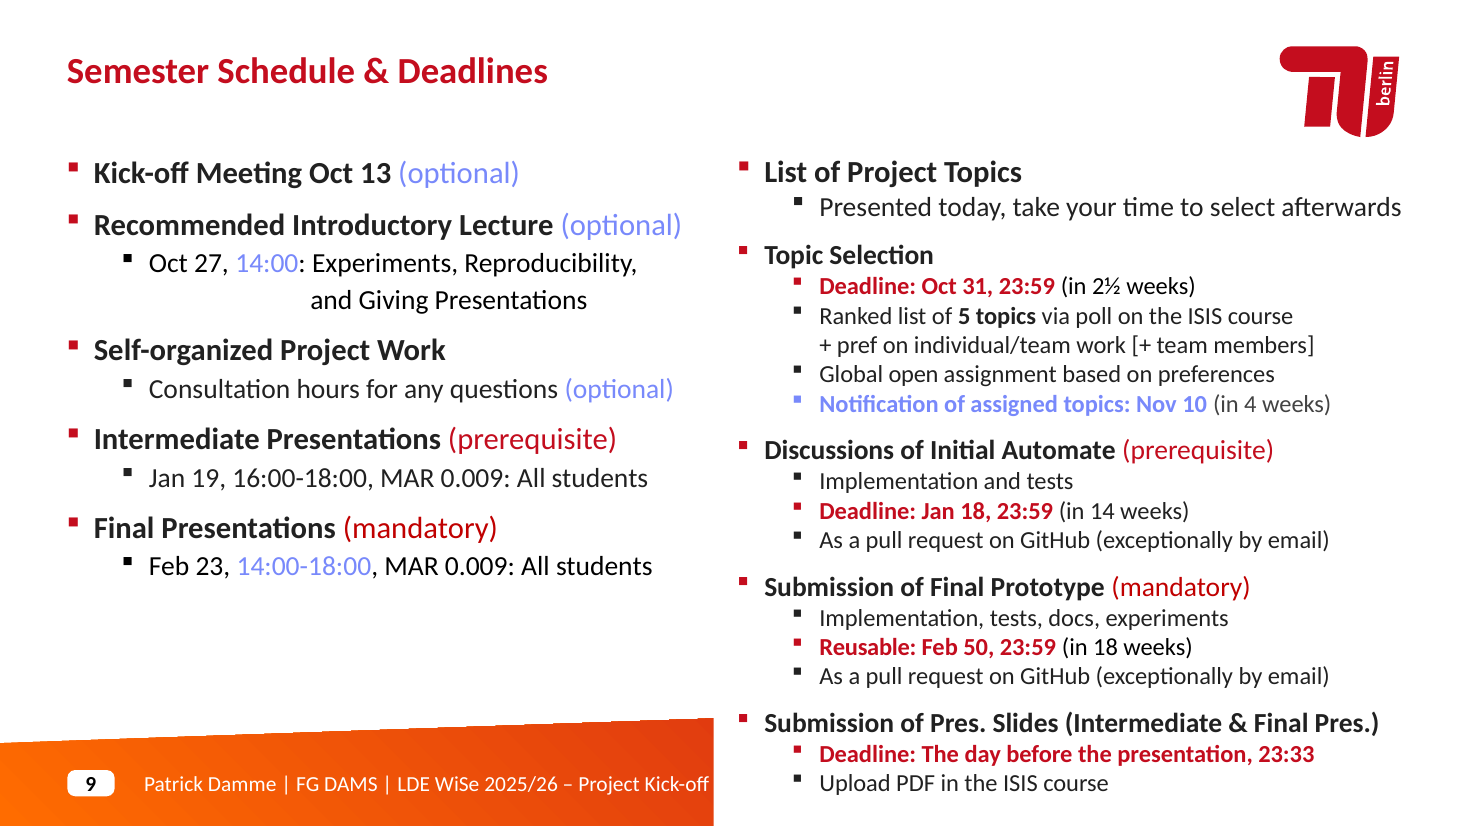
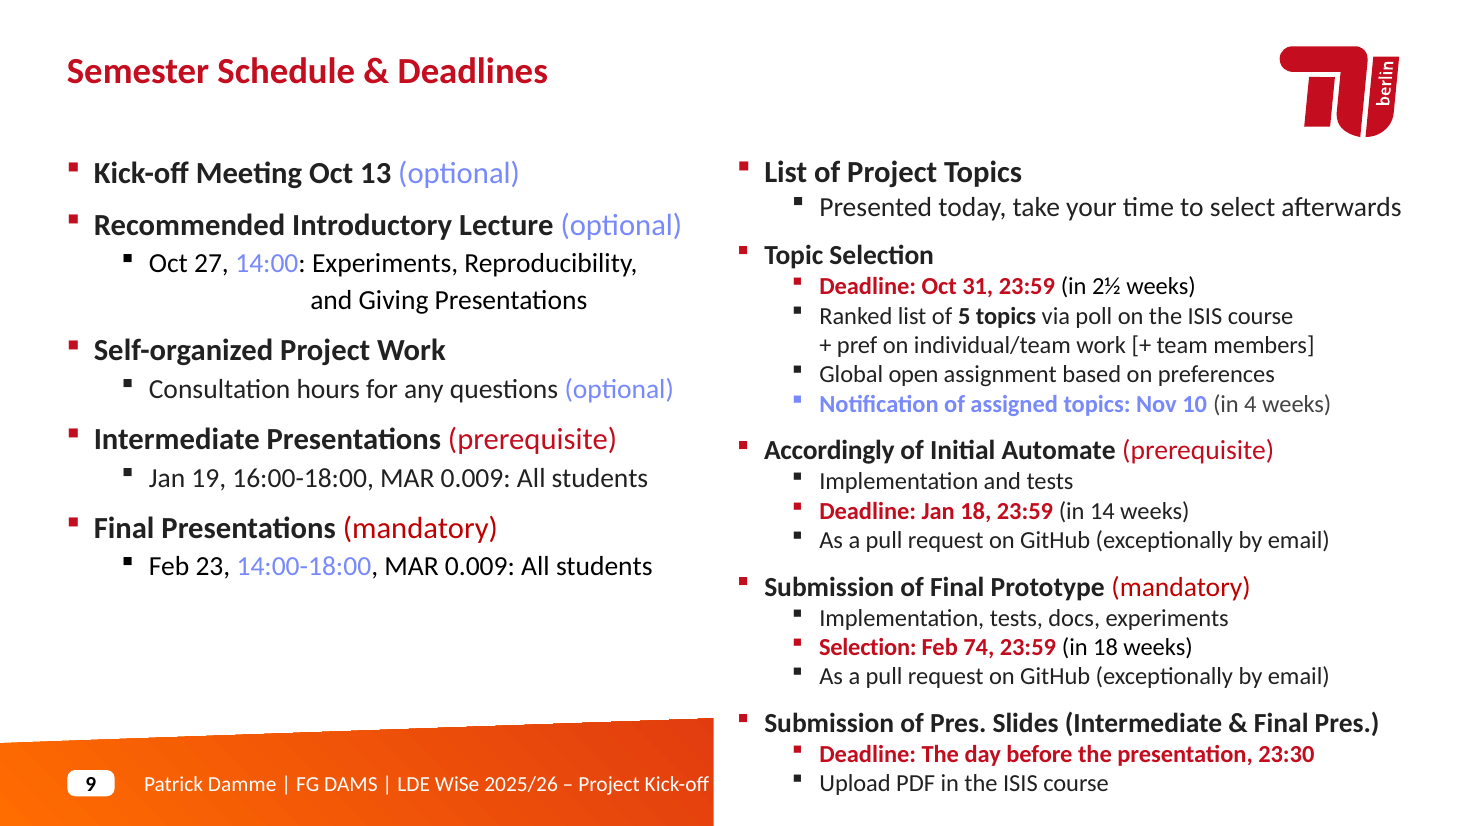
Discussions: Discussions -> Accordingly
Reusable at (868, 648): Reusable -> Selection
50: 50 -> 74
23:33: 23:33 -> 23:30
